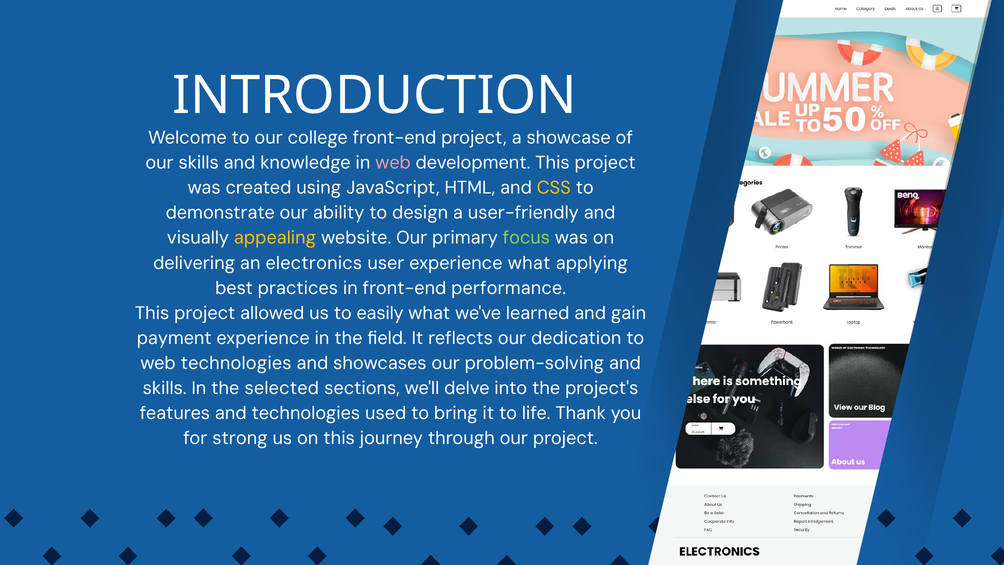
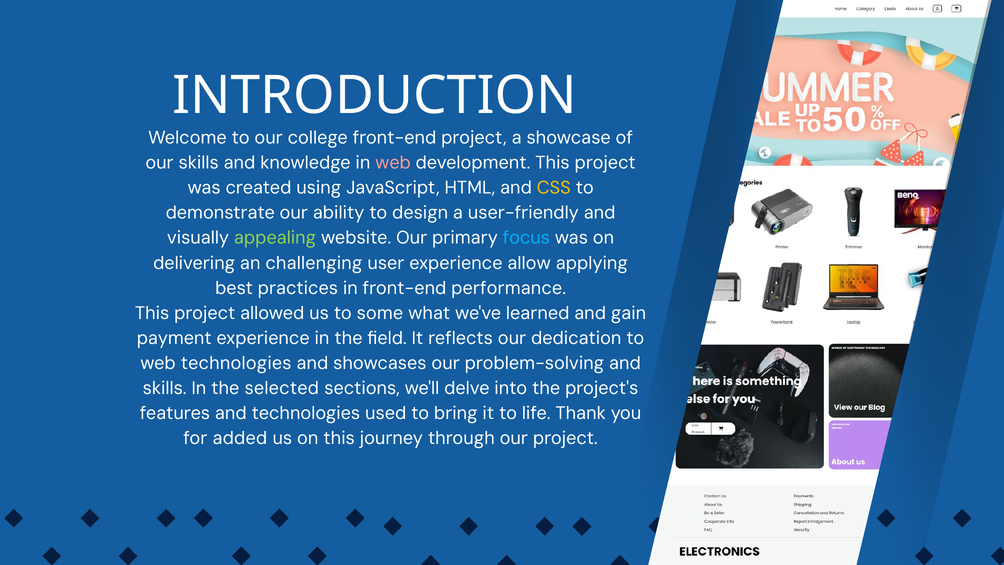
appealing colour: yellow -> light green
focus colour: light green -> light blue
electronics: electronics -> challenging
experience what: what -> allow
easily: easily -> some
strong: strong -> added
